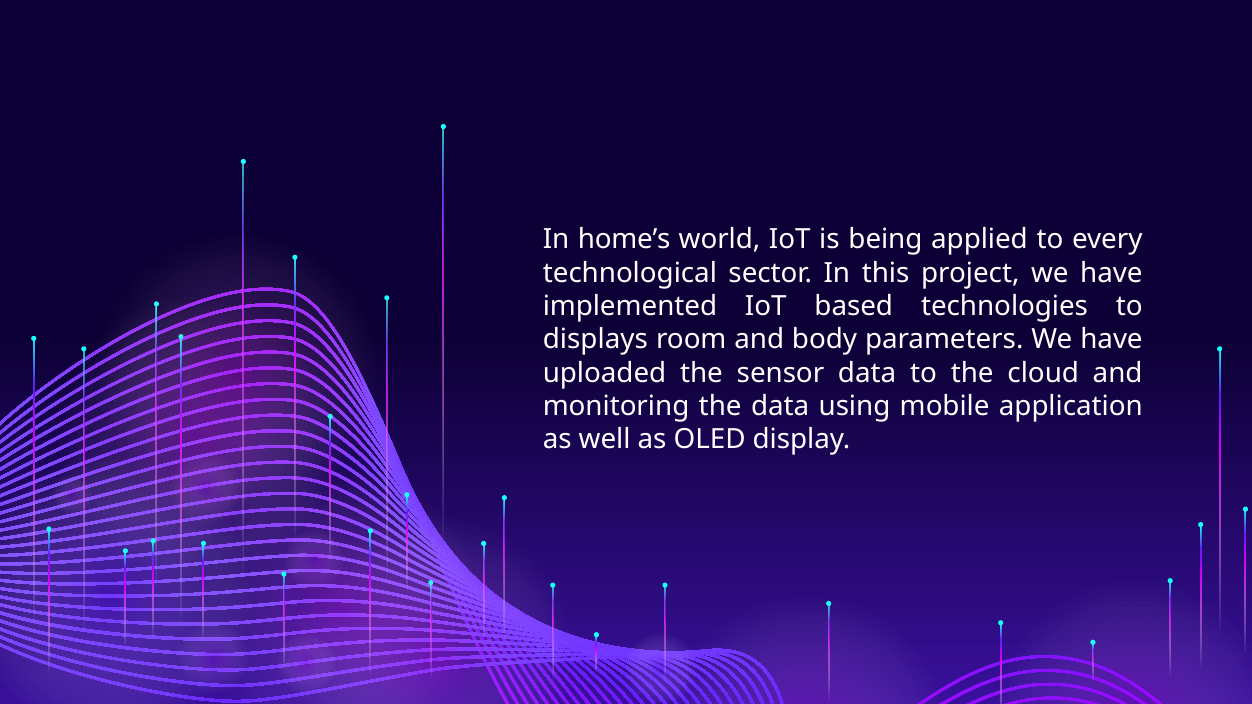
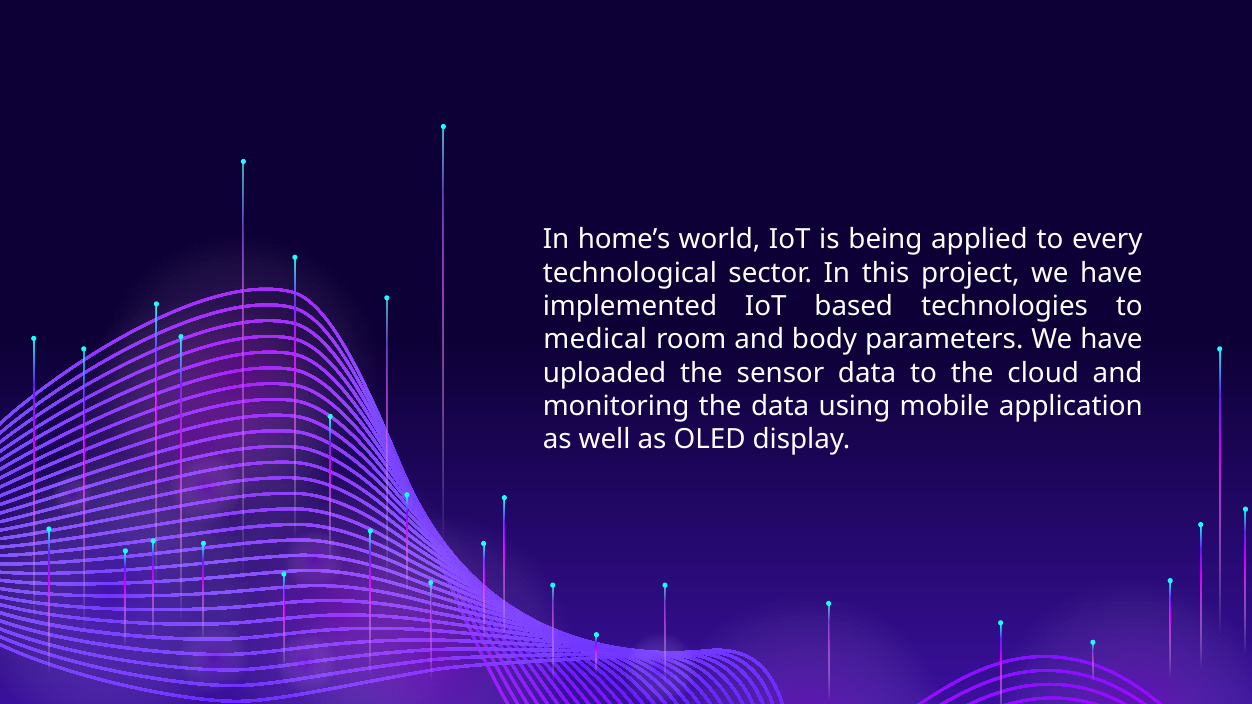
displays: displays -> medical
